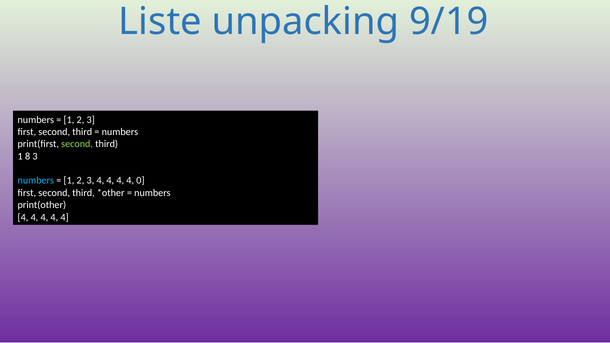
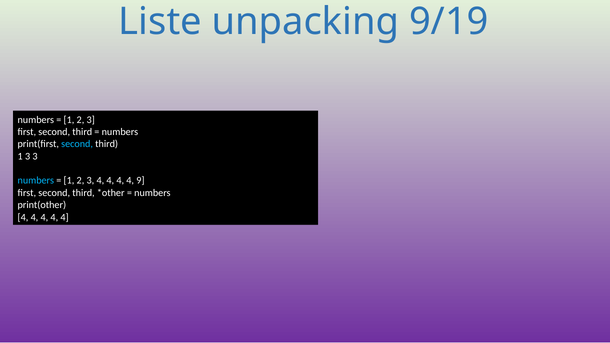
second at (77, 144) colour: light green -> light blue
1 8: 8 -> 3
0: 0 -> 9
